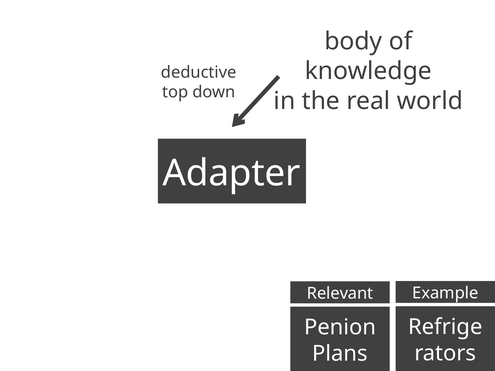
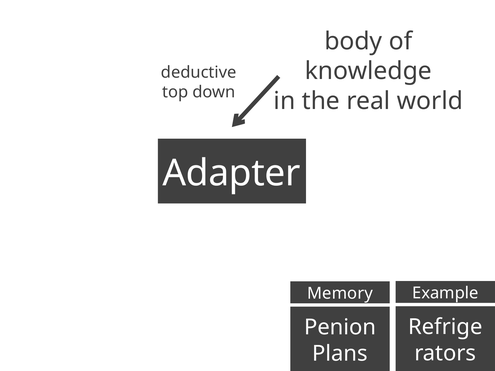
Relevant: Relevant -> Memory
